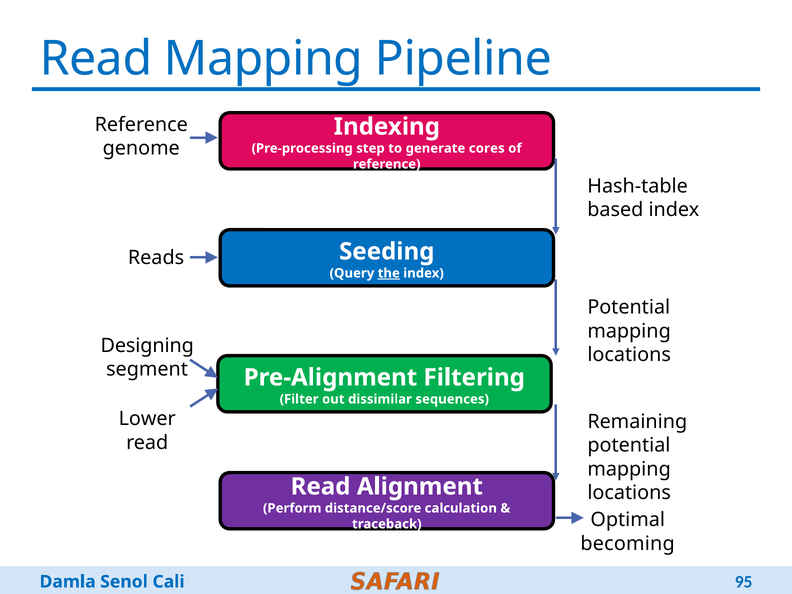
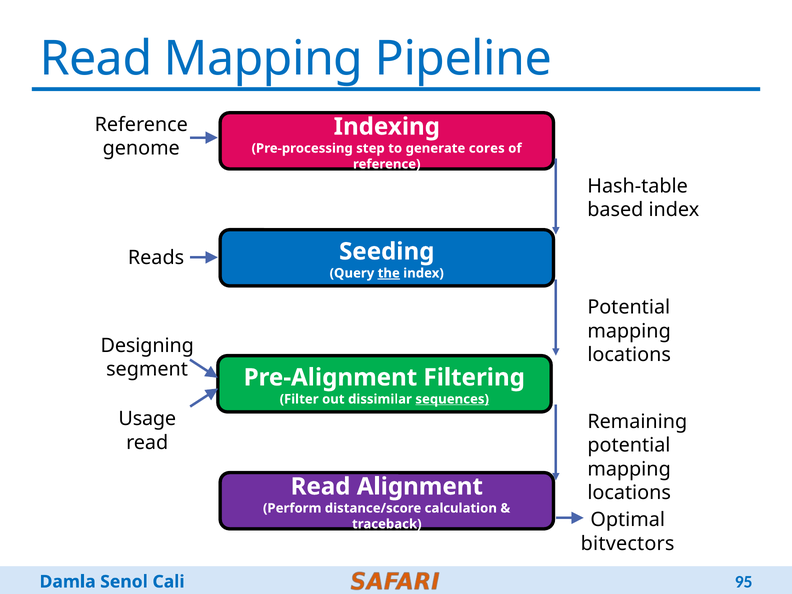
sequences underline: none -> present
Lower: Lower -> Usage
becoming: becoming -> bitvectors
